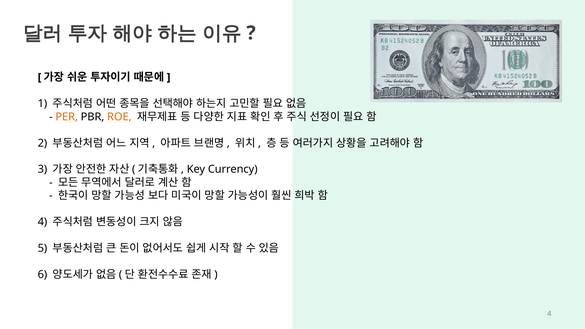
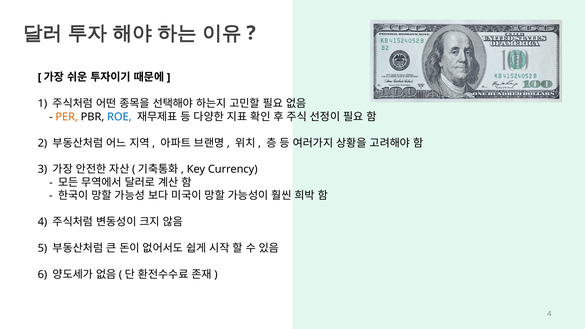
ROE colour: orange -> blue
